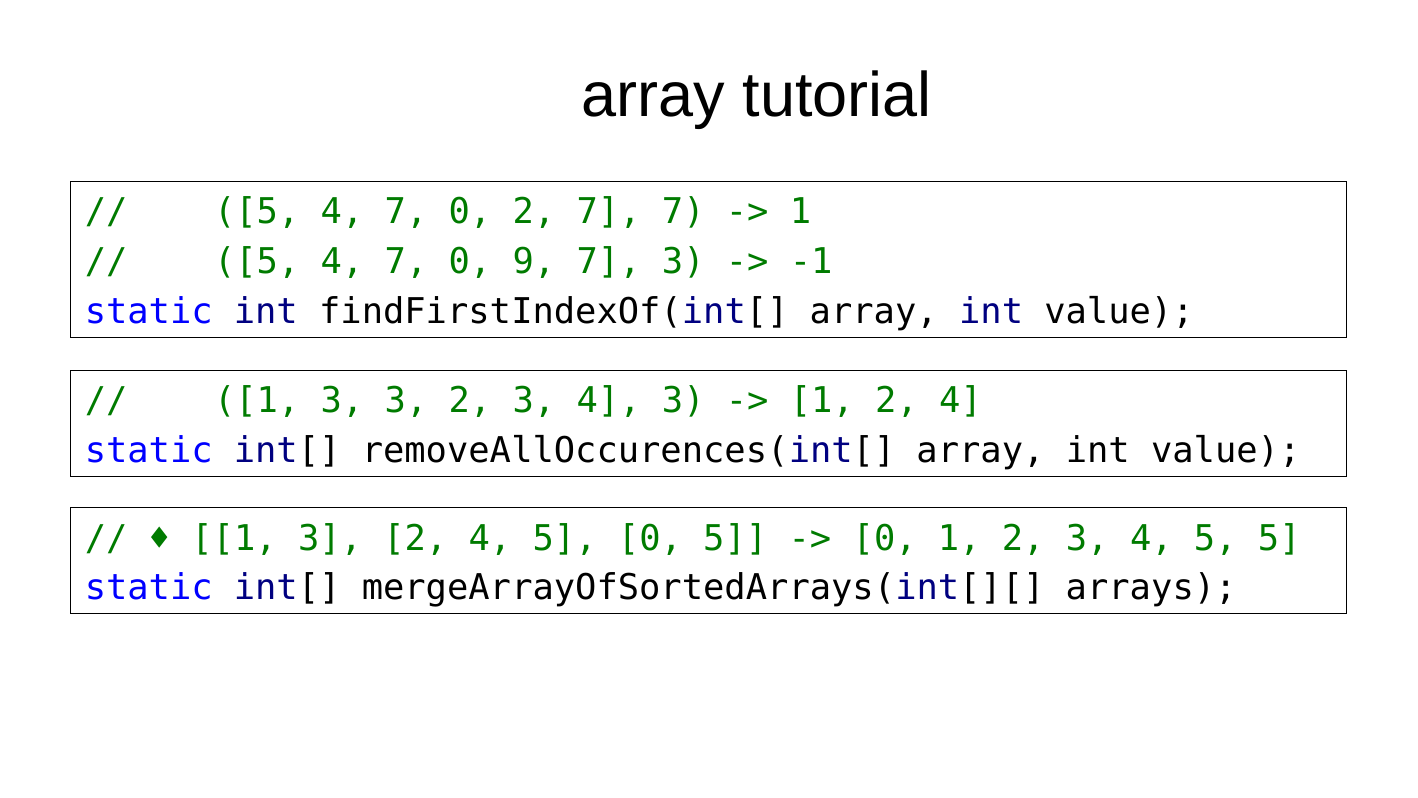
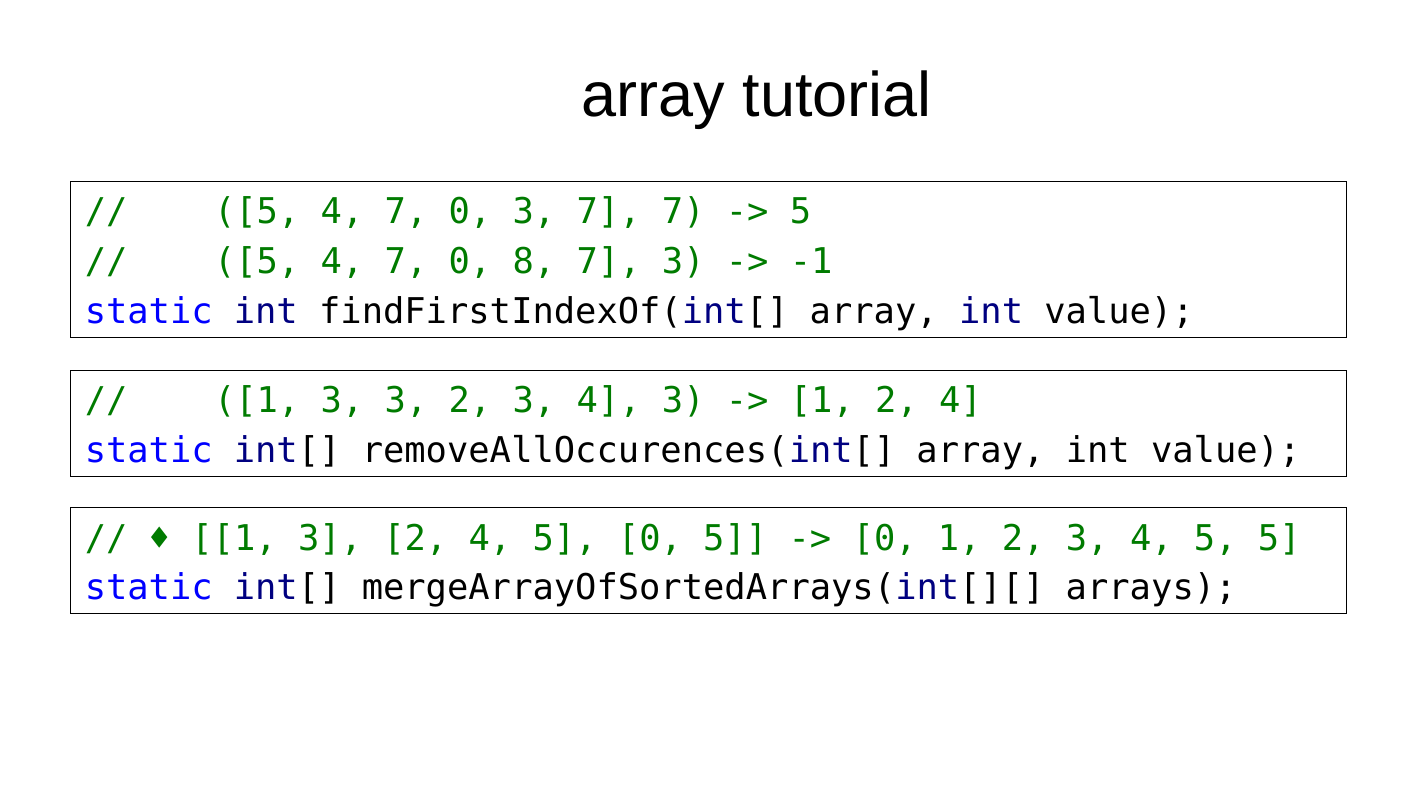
0 2: 2 -> 3
1 at (801, 212): 1 -> 5
9: 9 -> 8
